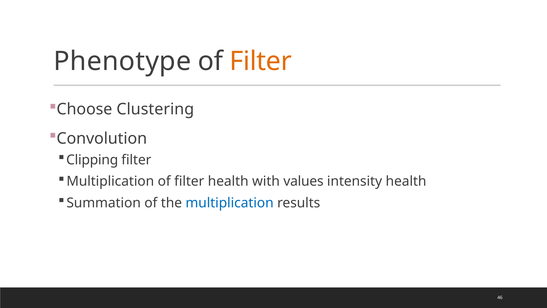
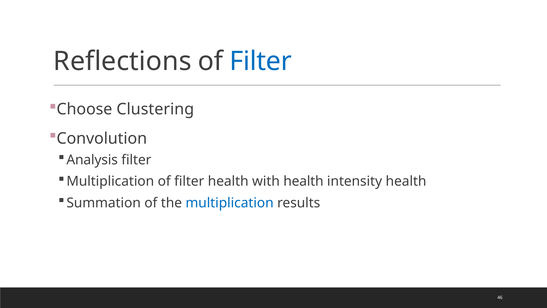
Phenotype: Phenotype -> Reflections
Filter at (261, 61) colour: orange -> blue
Clipping: Clipping -> Analysis
with values: values -> health
